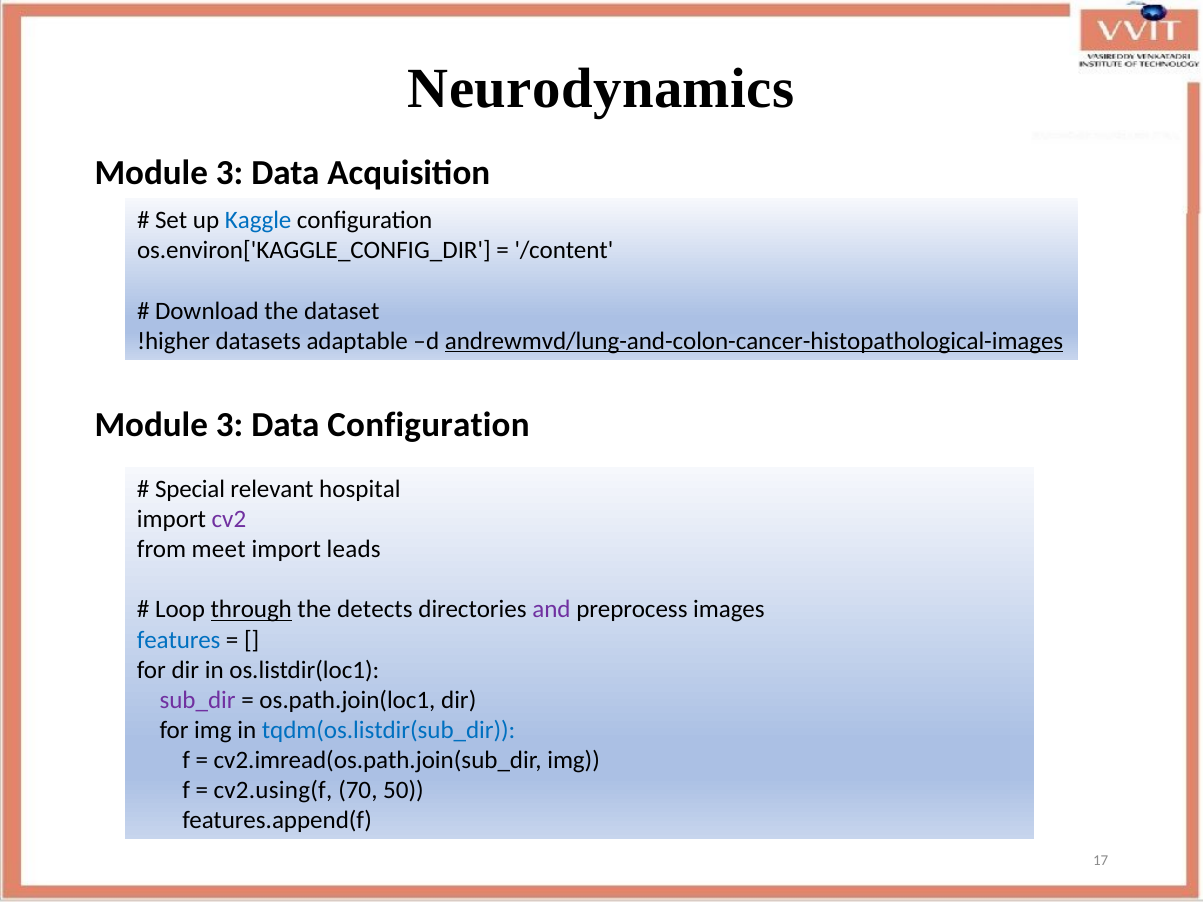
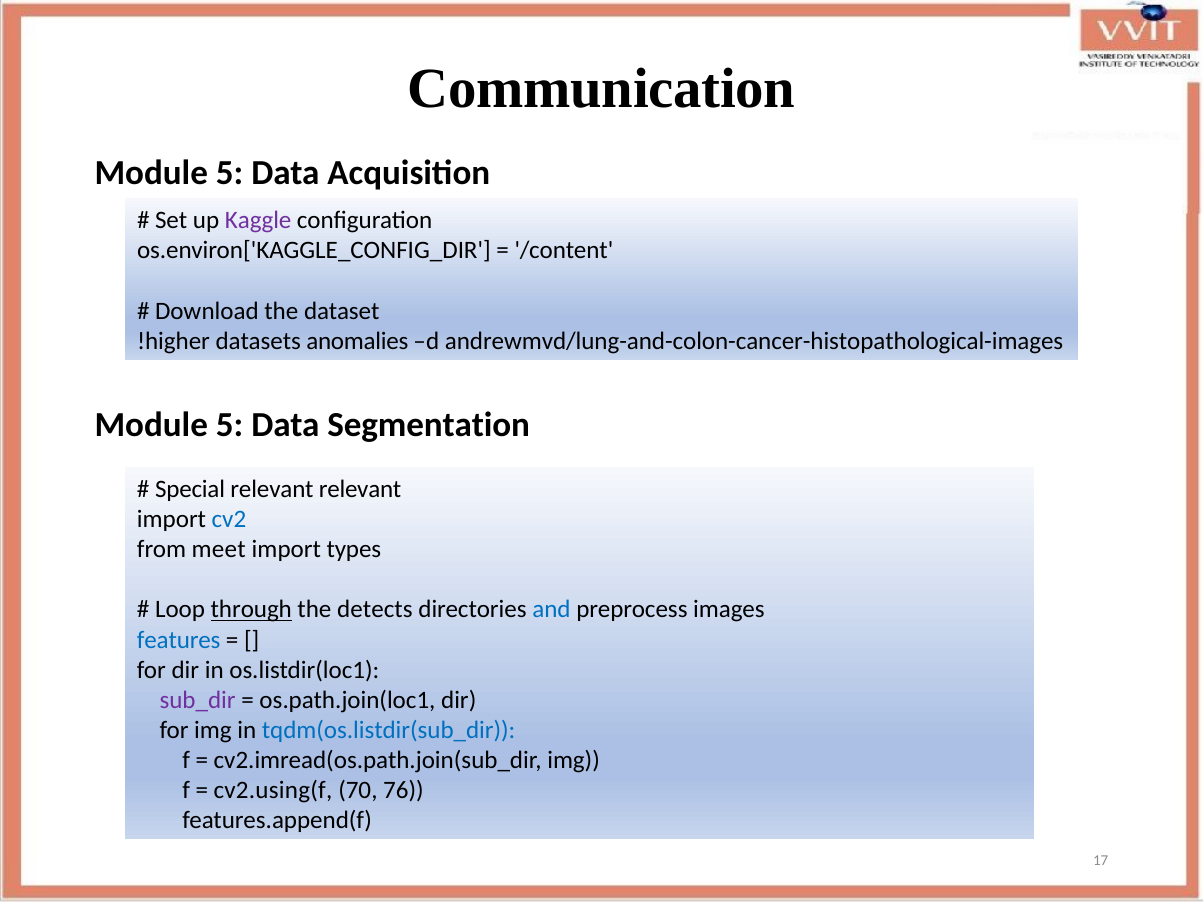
Neurodynamics: Neurodynamics -> Communication
3 at (230, 173): 3 -> 5
Kaggle colour: blue -> purple
adaptable: adaptable -> anomalies
andrewmvd/lung-and-colon-cancer-histopathological-images underline: present -> none
3 at (230, 425): 3 -> 5
Data Configuration: Configuration -> Segmentation
relevant hospital: hospital -> relevant
cv2 colour: purple -> blue
leads: leads -> types
and colour: purple -> blue
50: 50 -> 76
